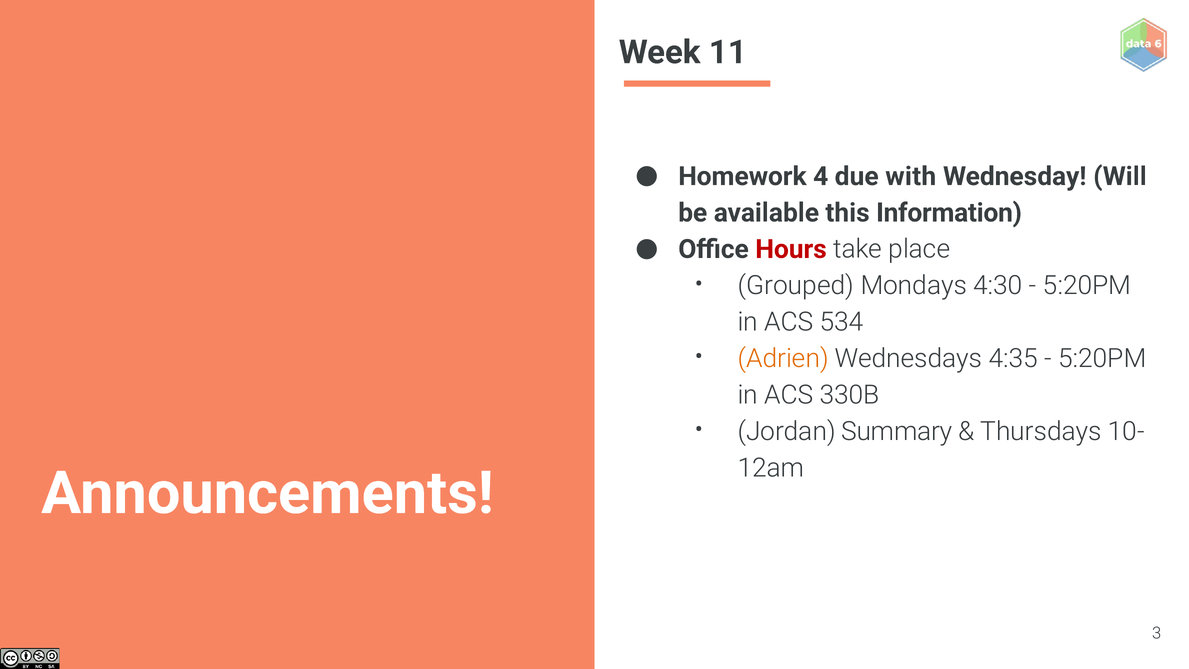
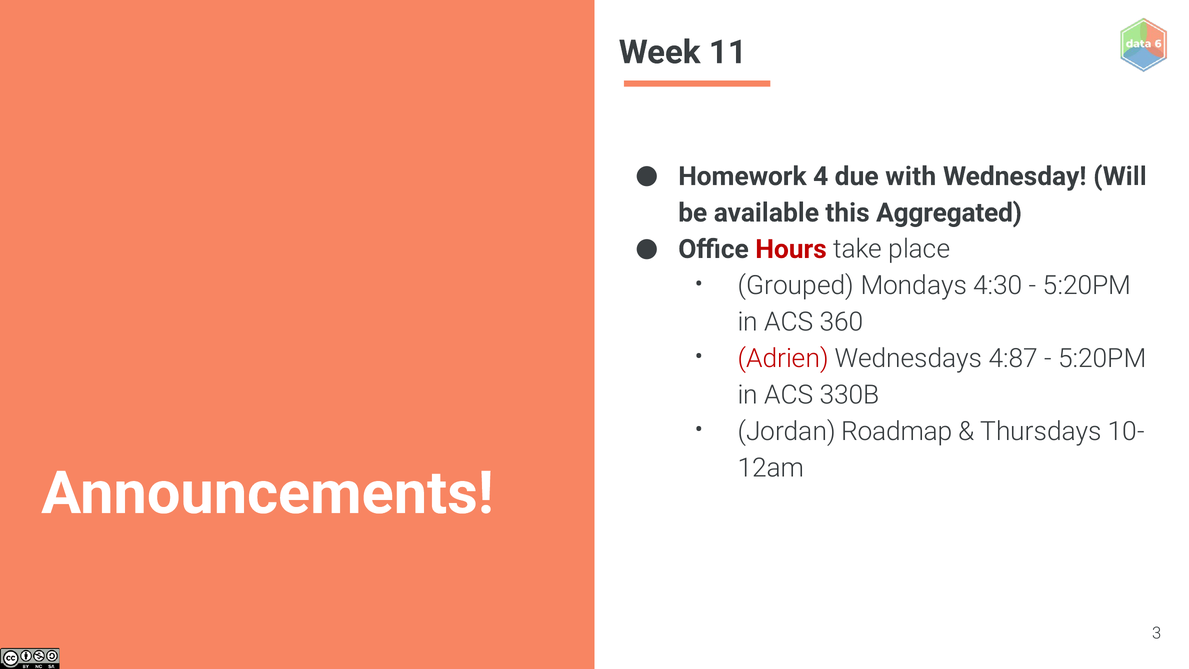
Information: Information -> Aggregated
534: 534 -> 360
Adrien colour: orange -> red
4:35: 4:35 -> 4:87
Summary: Summary -> Roadmap
